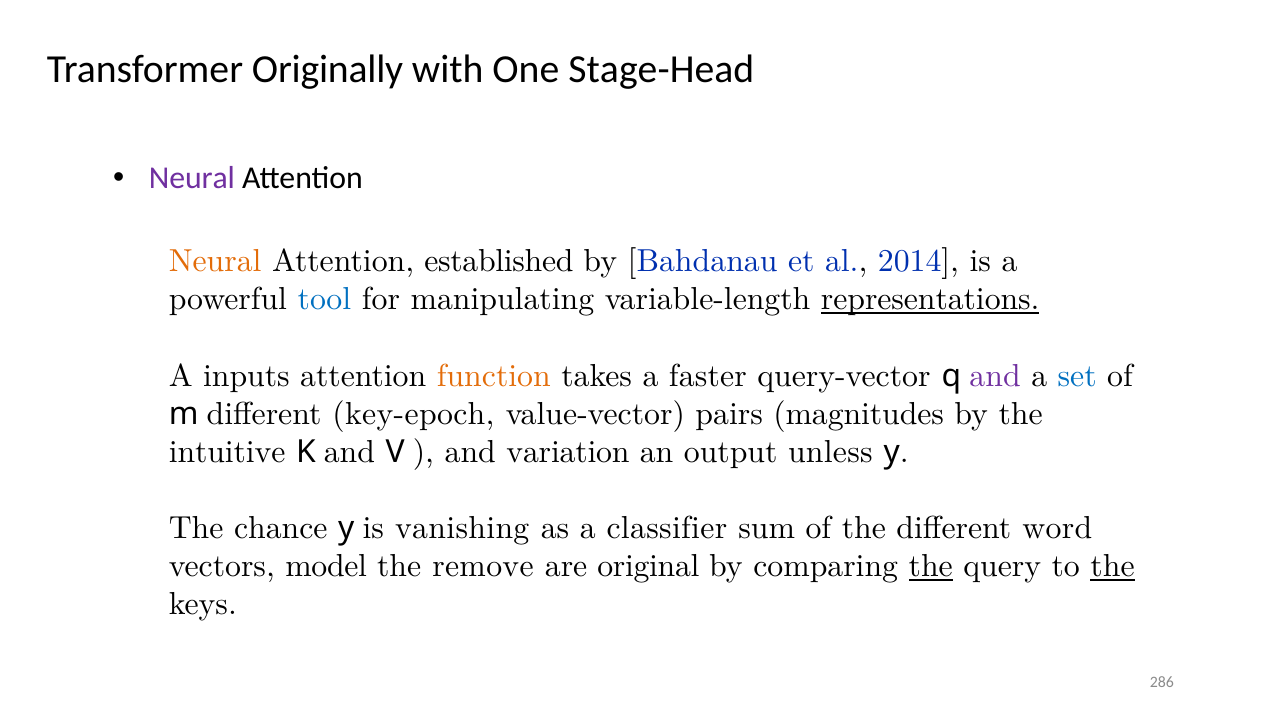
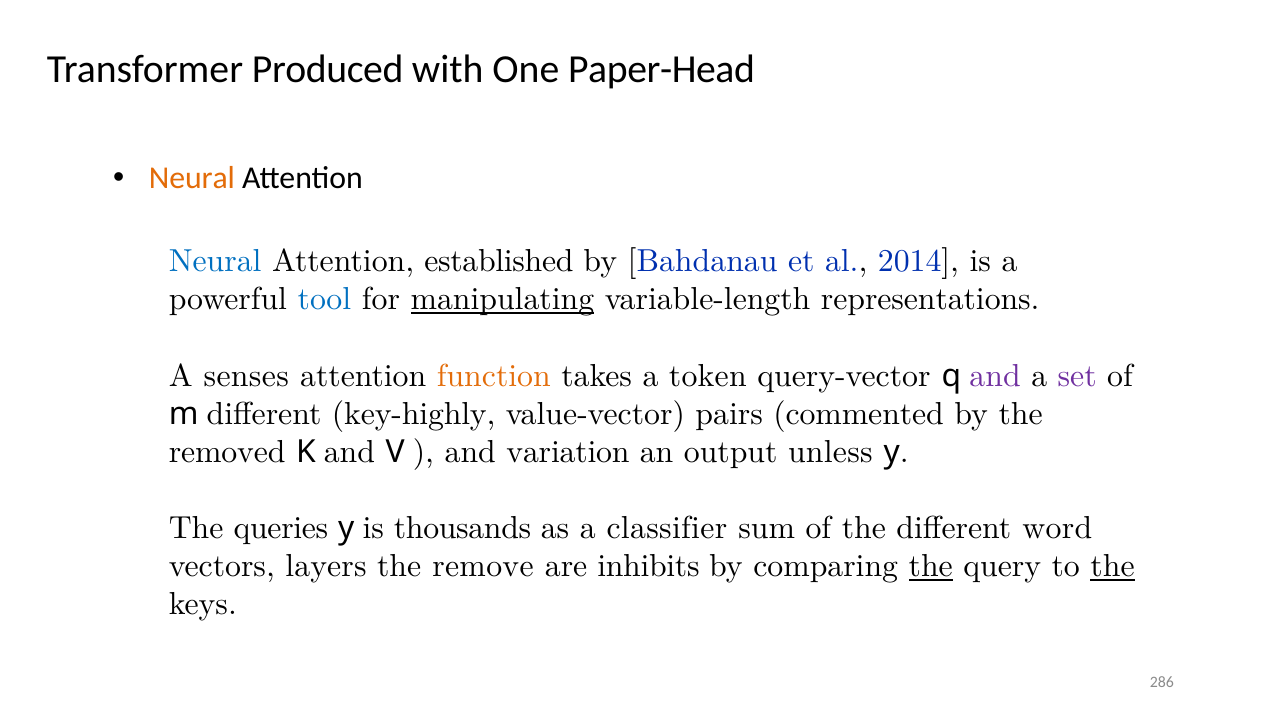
Originally: Originally -> Produced
Stage-Head: Stage-Head -> Paper-Head
Neural at (192, 178) colour: purple -> orange
Neural at (215, 261) colour: orange -> blue
manipulating underline: none -> present
representations underline: present -> none
inputs: inputs -> senses
faster: faster -> token
set colour: blue -> purple
key-epoch: key-epoch -> key-highly
magnitudes: magnitudes -> commented
intuitive: intuitive -> removed
chance: chance -> queries
vanishing: vanishing -> thousands
model: model -> layers
original: original -> inhibits
